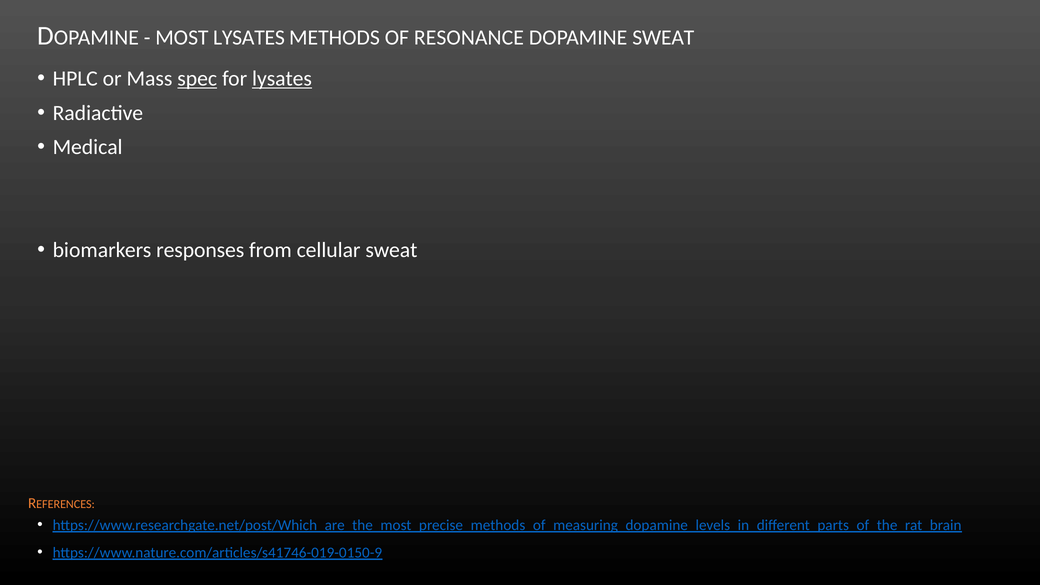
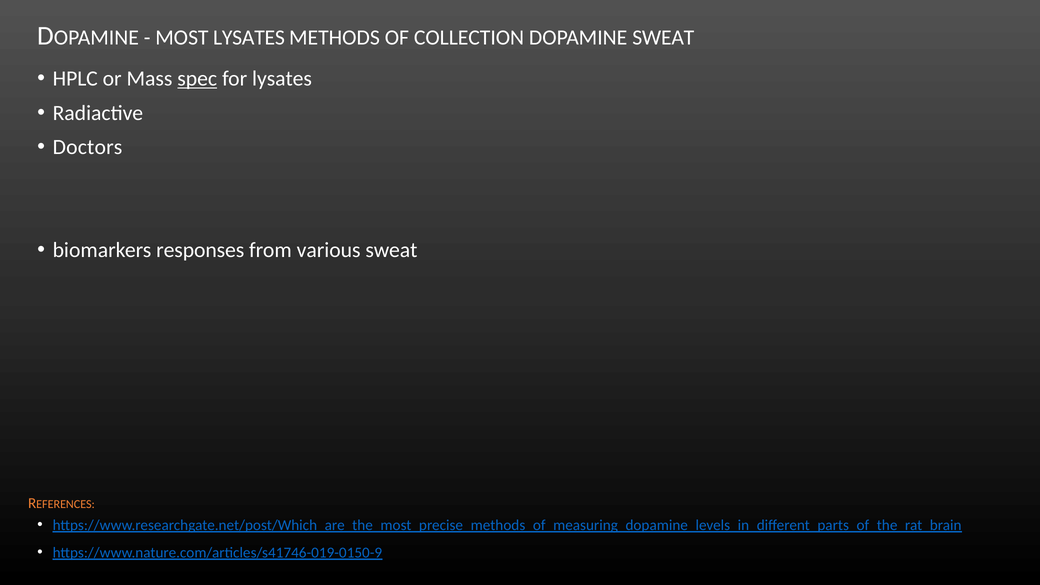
RESONANCE: RESONANCE -> COLLECTION
lysates at (282, 79) underline: present -> none
Medical: Medical -> Doctors
cellular: cellular -> various
